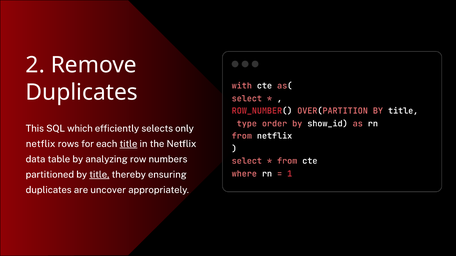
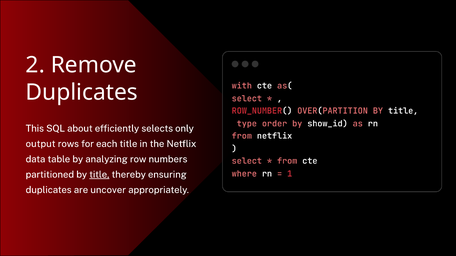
which: which -> about
netflix at (41, 144): netflix -> output
title at (128, 144) underline: present -> none
